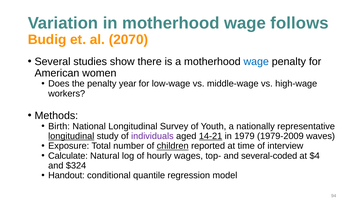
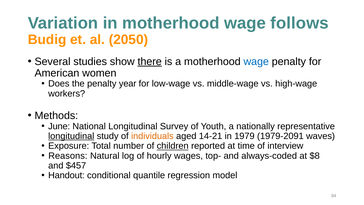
2070: 2070 -> 2050
there underline: none -> present
Birth: Birth -> June
individuals colour: purple -> orange
14-21 underline: present -> none
1979-2009: 1979-2009 -> 1979-2091
Calculate: Calculate -> Reasons
several-coded: several-coded -> always-coded
$4: $4 -> $8
$324: $324 -> $457
